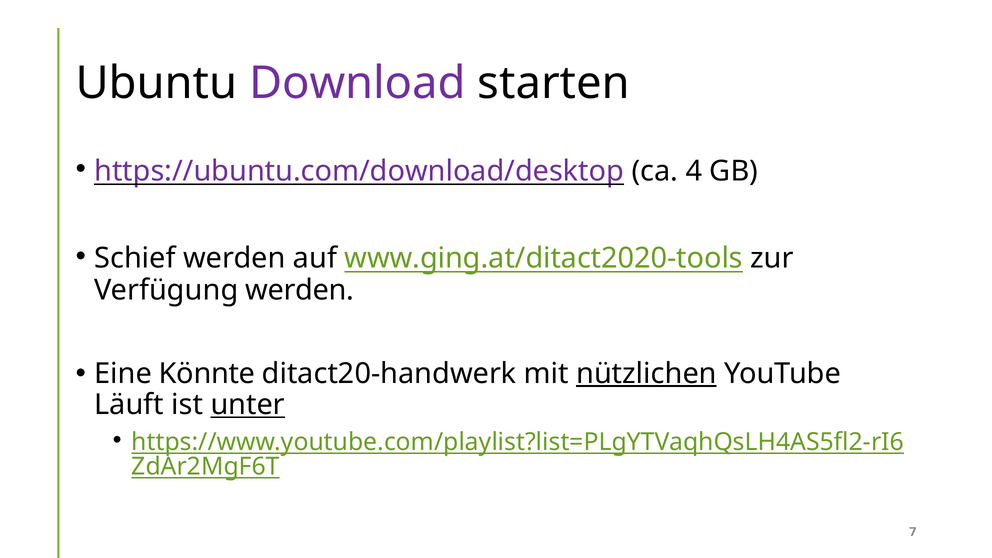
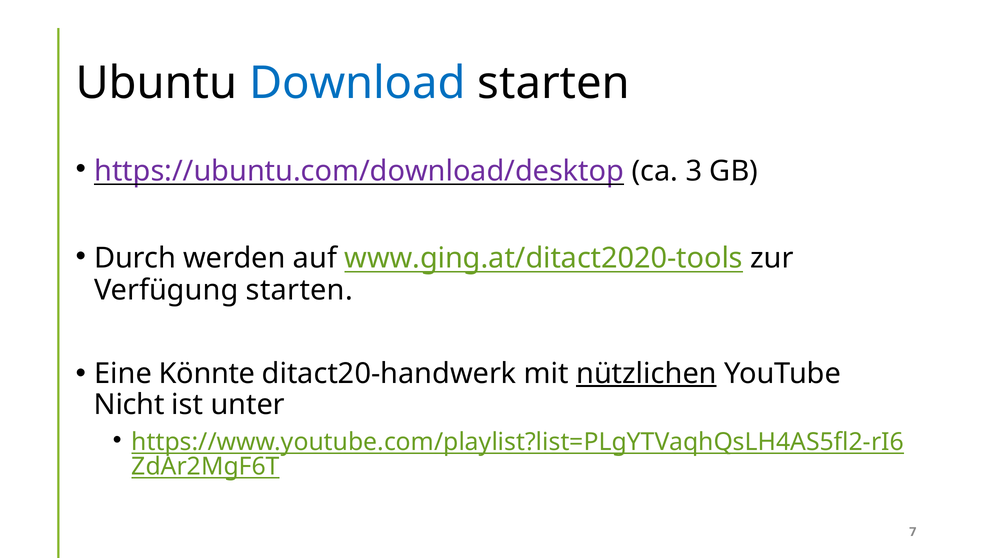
Download colour: purple -> blue
4: 4 -> 3
Schief: Schief -> Durch
Verfügung werden: werden -> starten
Läuft: Läuft -> Nicht
unter underline: present -> none
